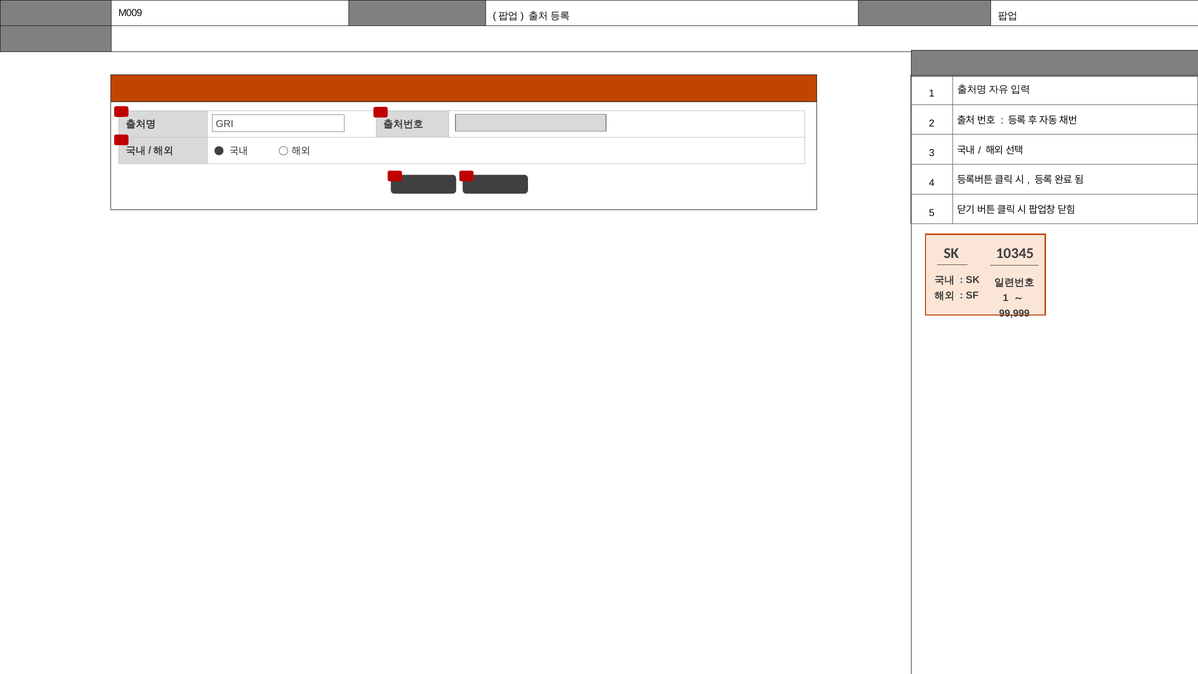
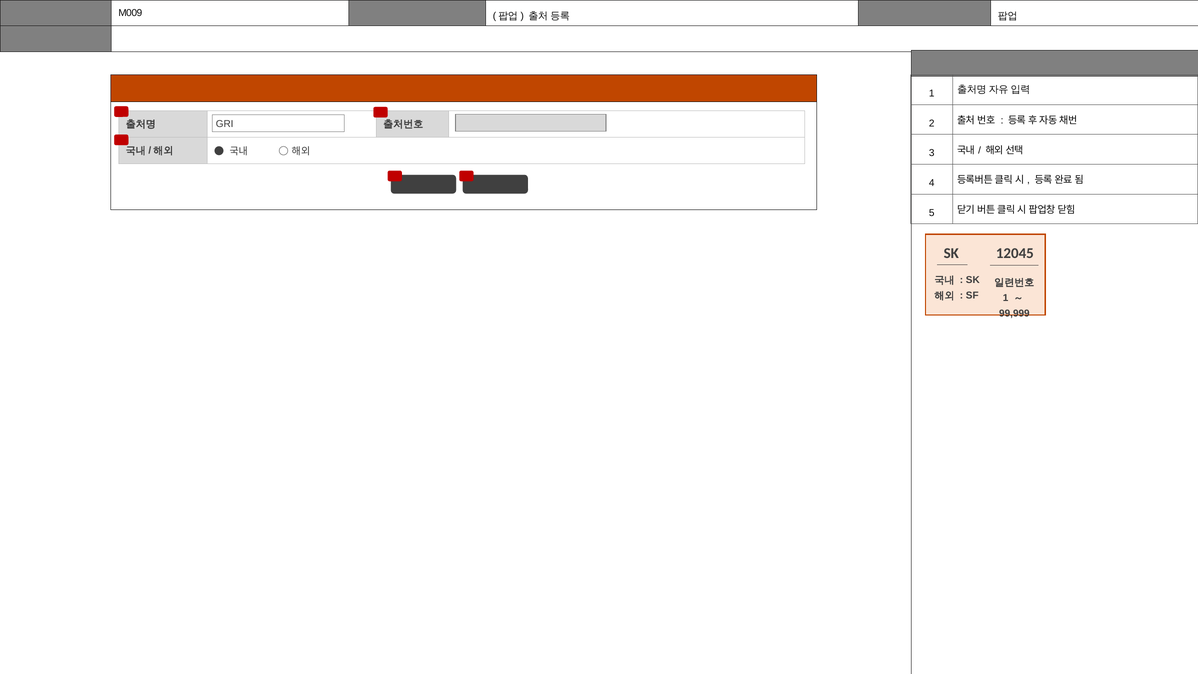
10345: 10345 -> 12045
